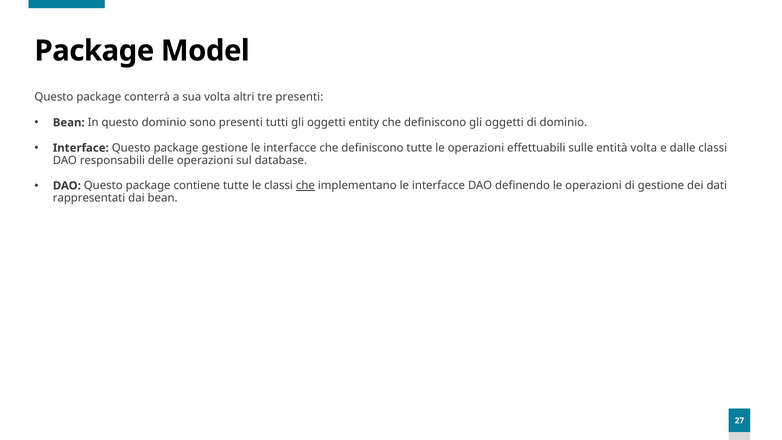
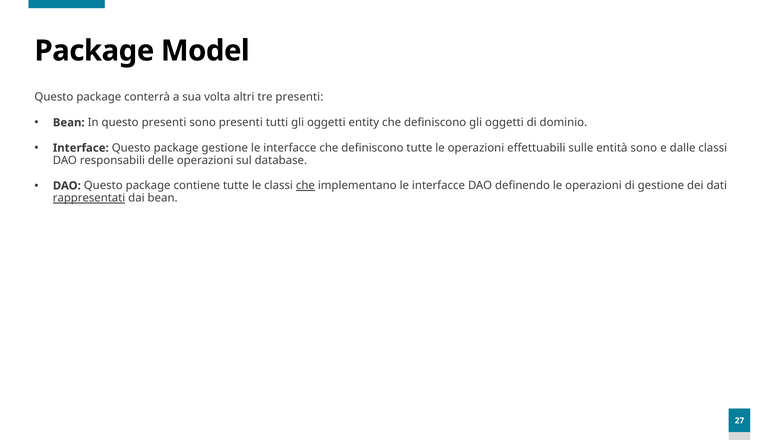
questo dominio: dominio -> presenti
entità volta: volta -> sono
rappresentati underline: none -> present
